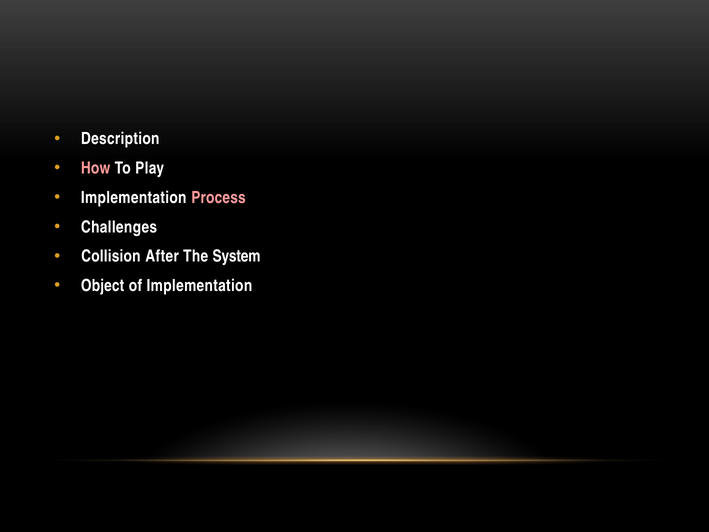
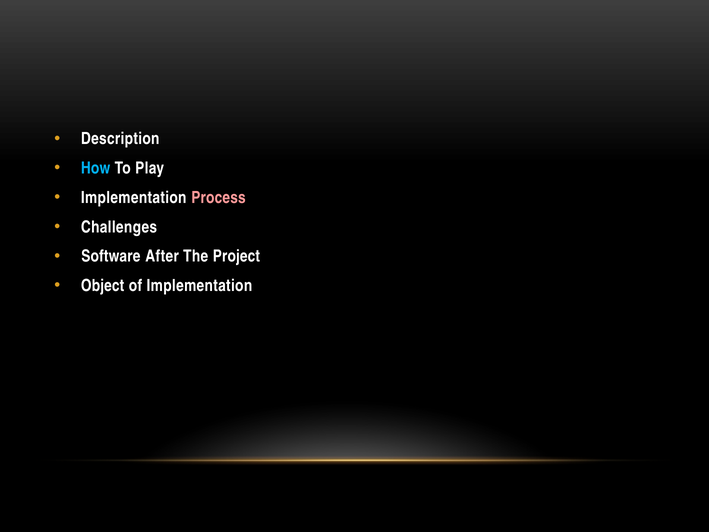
How colour: pink -> light blue
Collision: Collision -> Software
System: System -> Project
